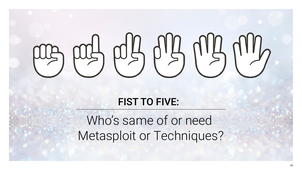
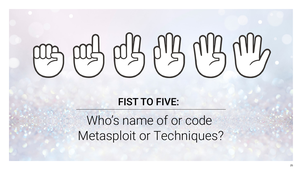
same: same -> name
need: need -> code
